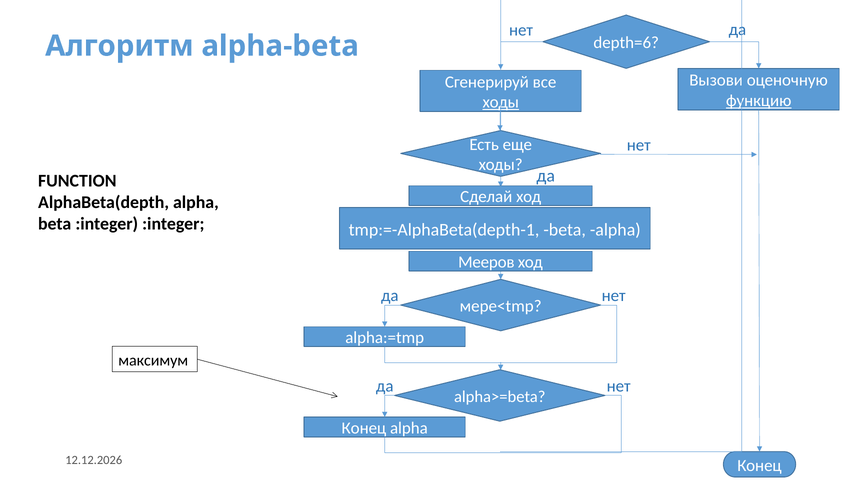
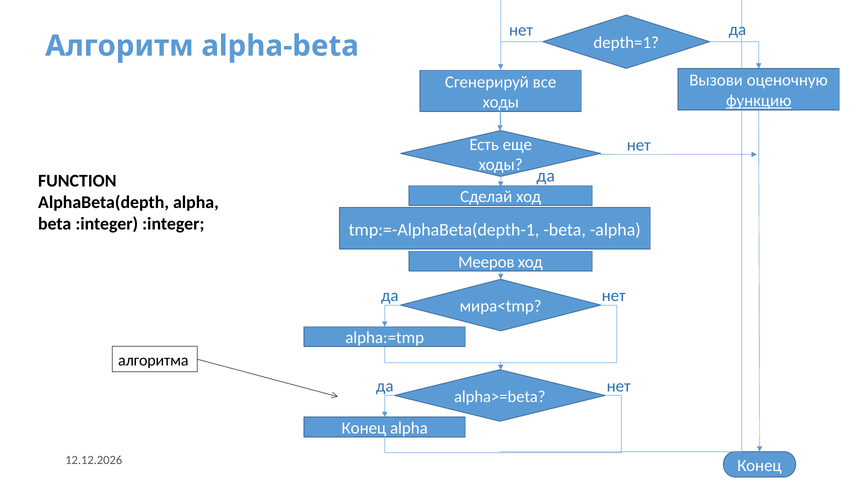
depth=6: depth=6 -> depth=1
ходы at (501, 102) underline: present -> none
мере<tmp: мере<tmp -> мира<tmp
максимум: максимум -> алгоритма
